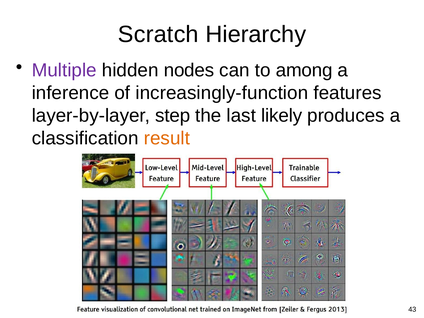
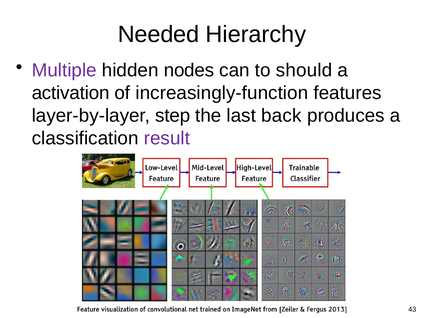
Scratch: Scratch -> Needed
among: among -> should
inference: inference -> activation
likely: likely -> back
result colour: orange -> purple
